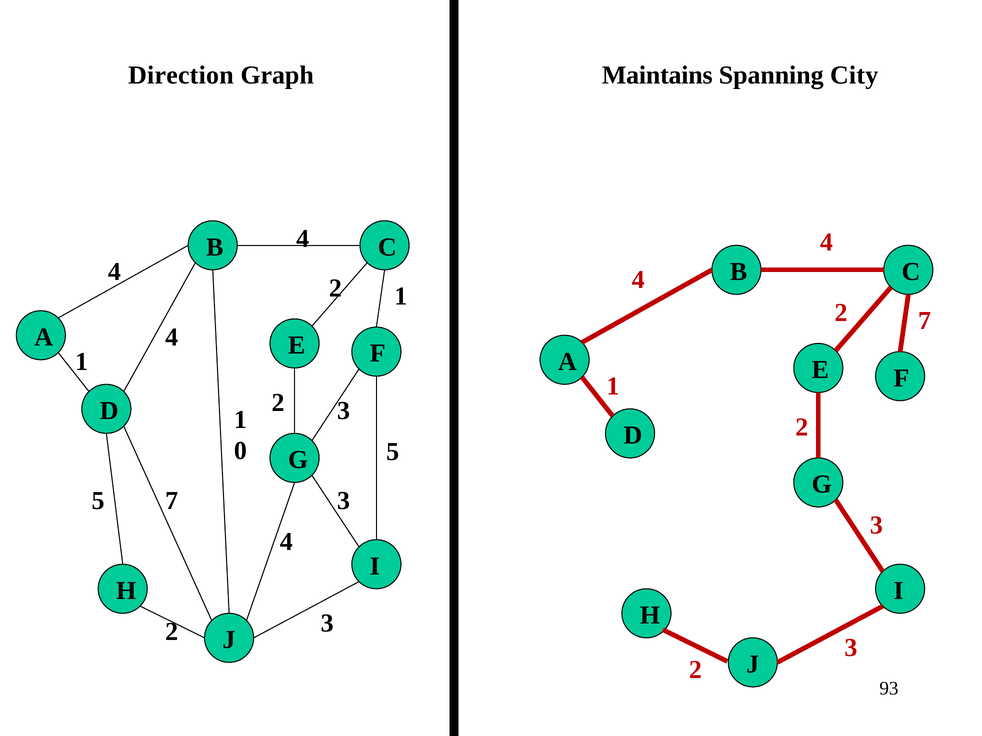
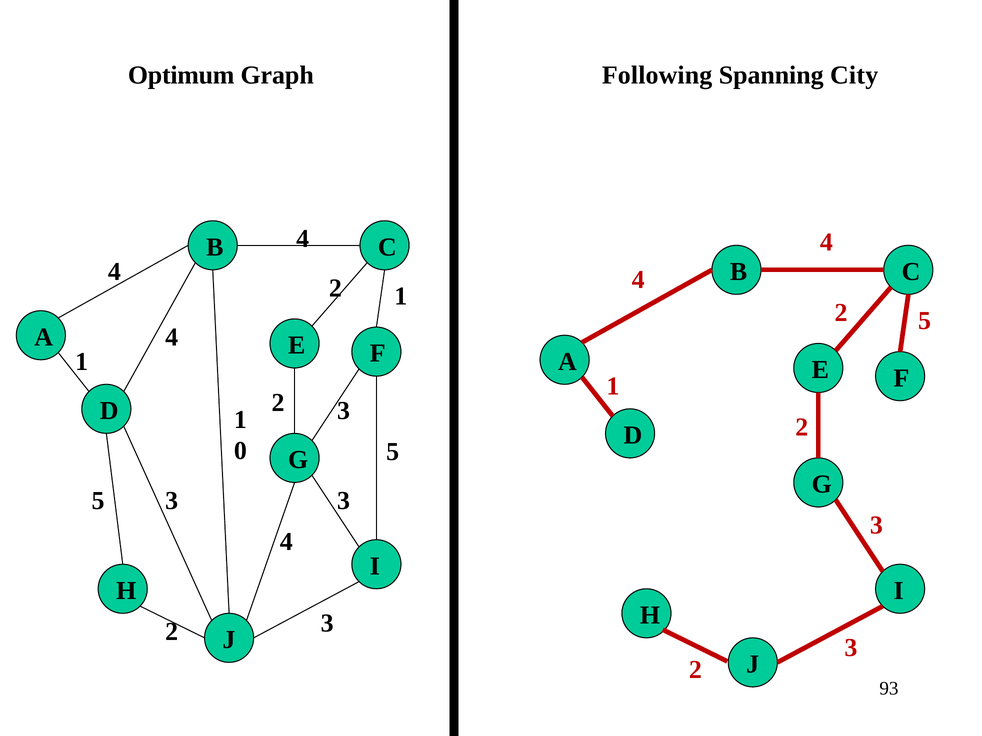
Direction: Direction -> Optimum
Maintains: Maintains -> Following
7 at (925, 321): 7 -> 5
7 at (172, 501): 7 -> 3
